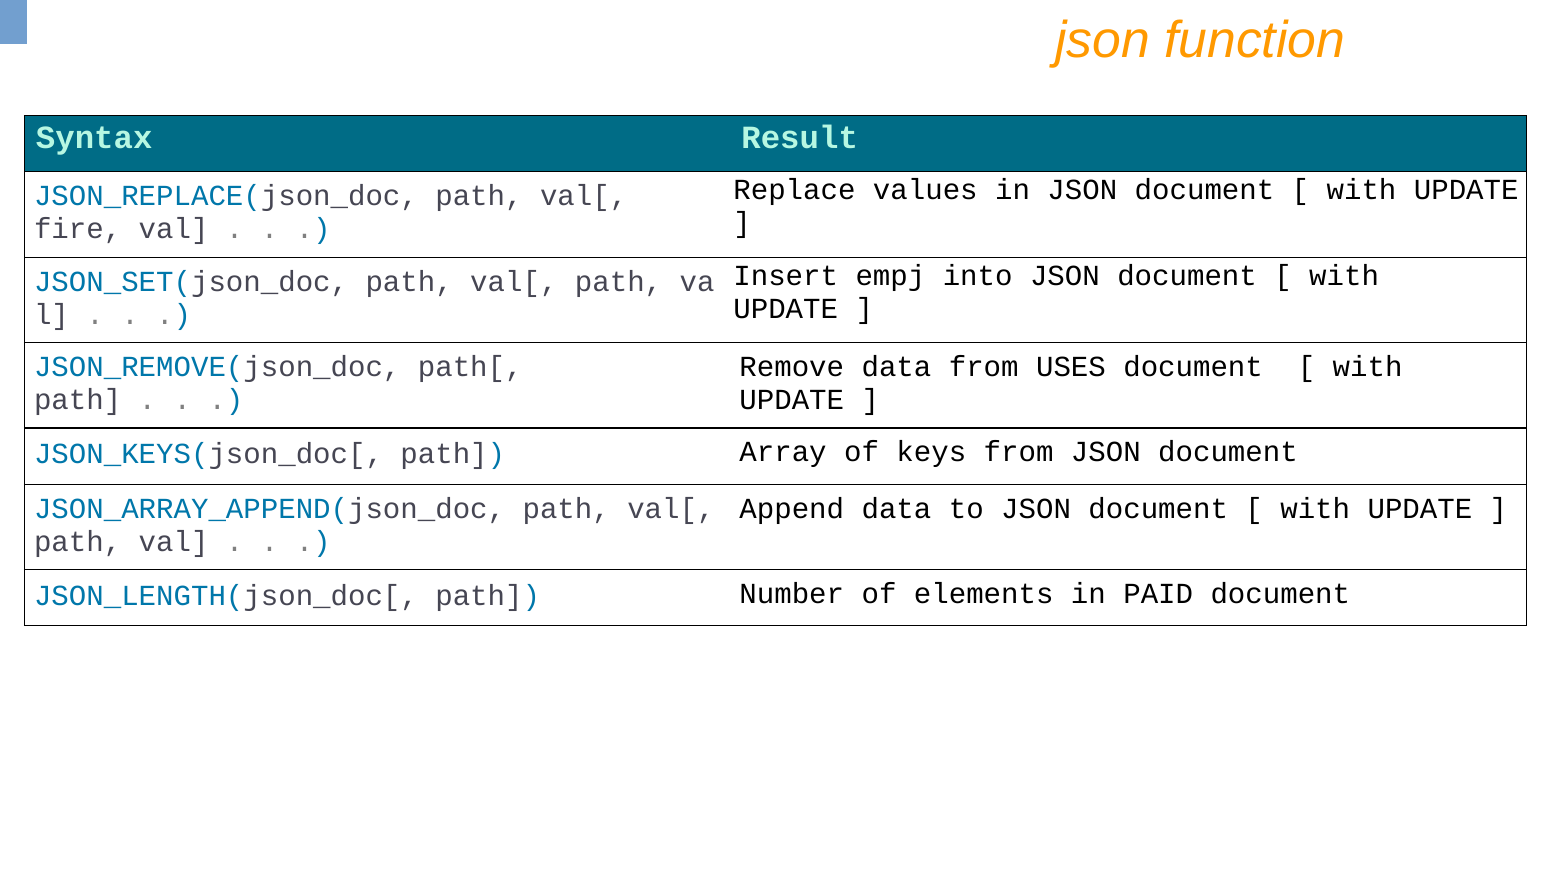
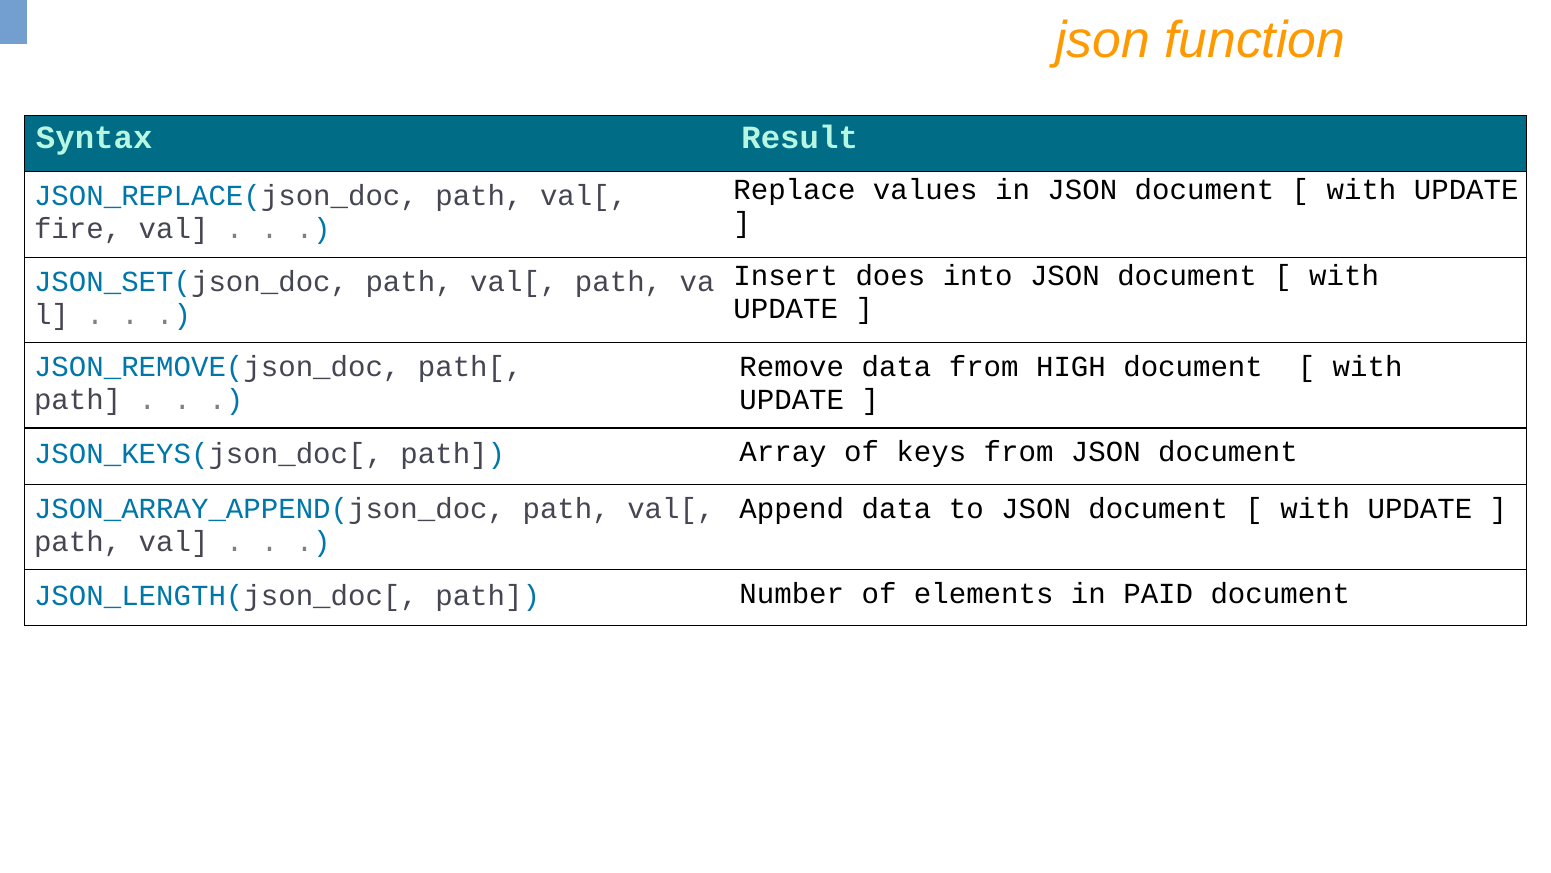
empj: empj -> does
USES: USES -> HIGH
